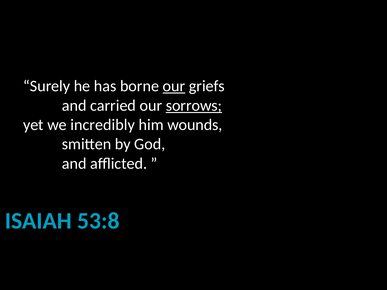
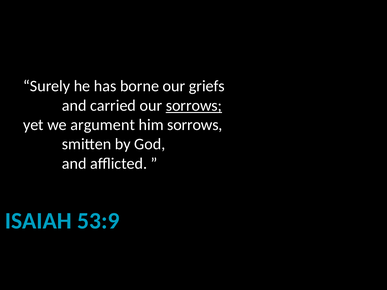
our at (174, 86) underline: present -> none
incredibly: incredibly -> argument
him wounds: wounds -> sorrows
53:8: 53:8 -> 53:9
